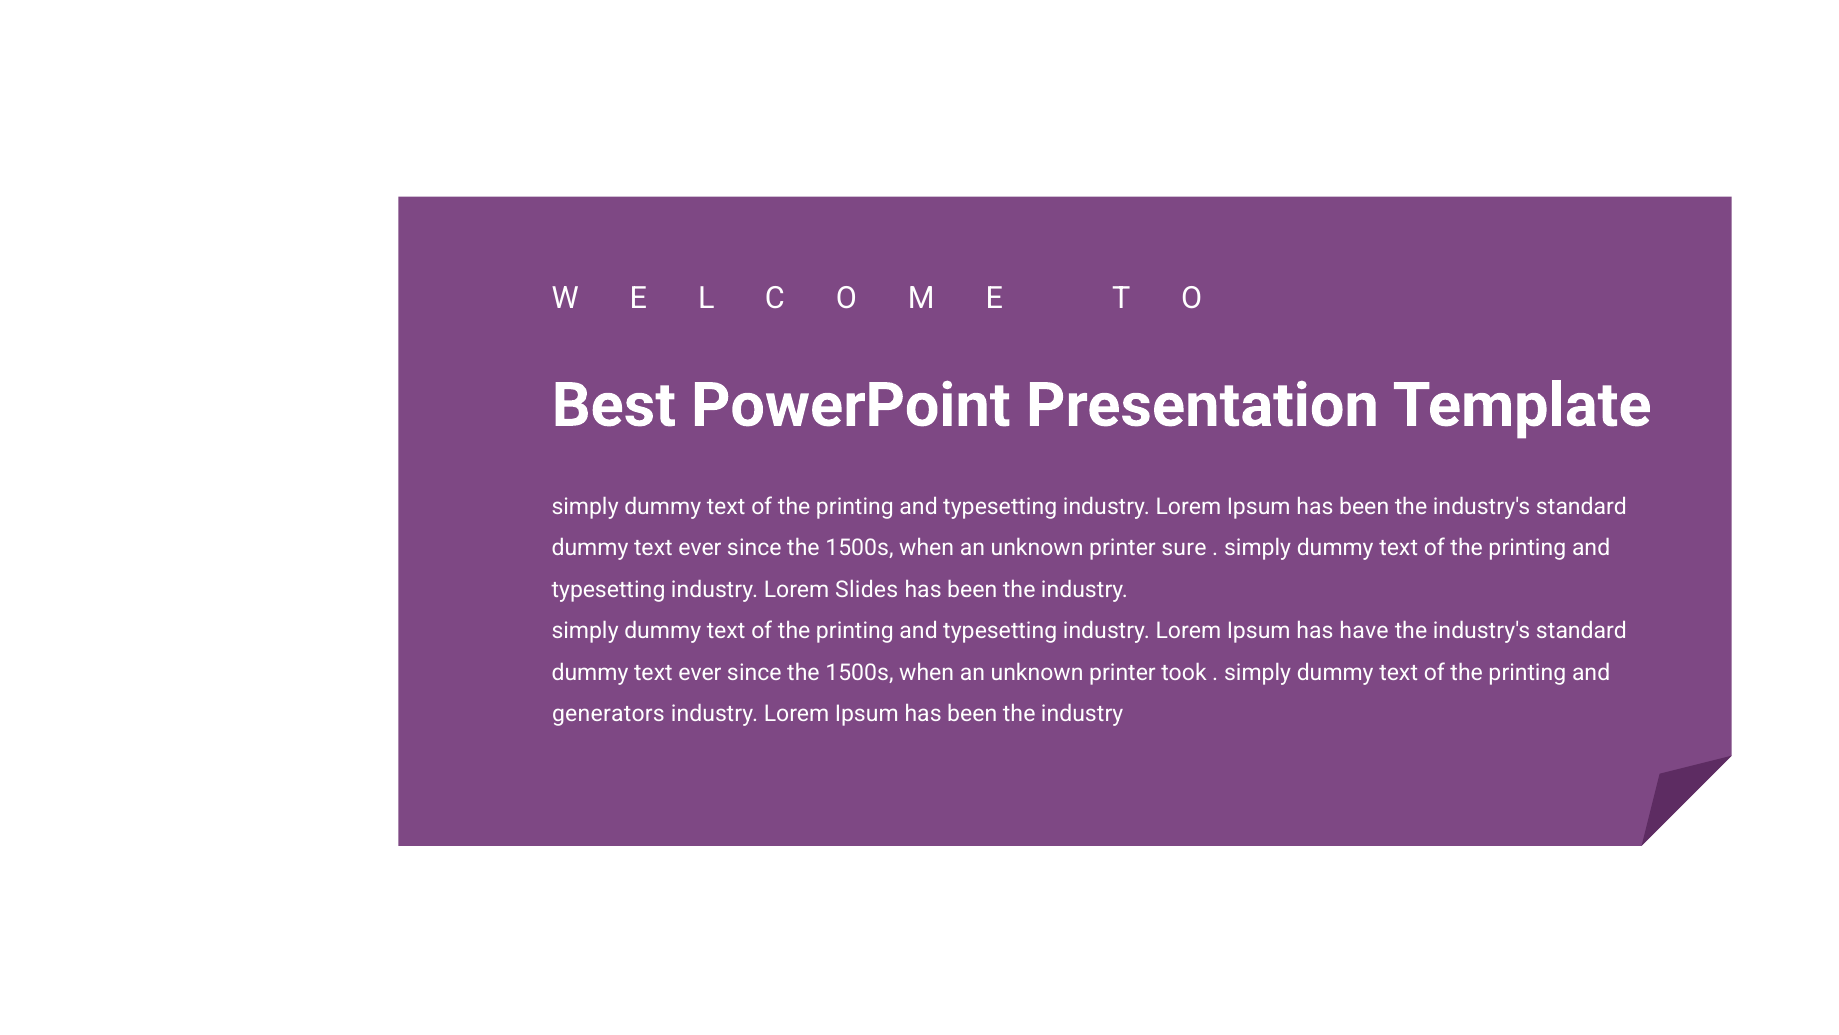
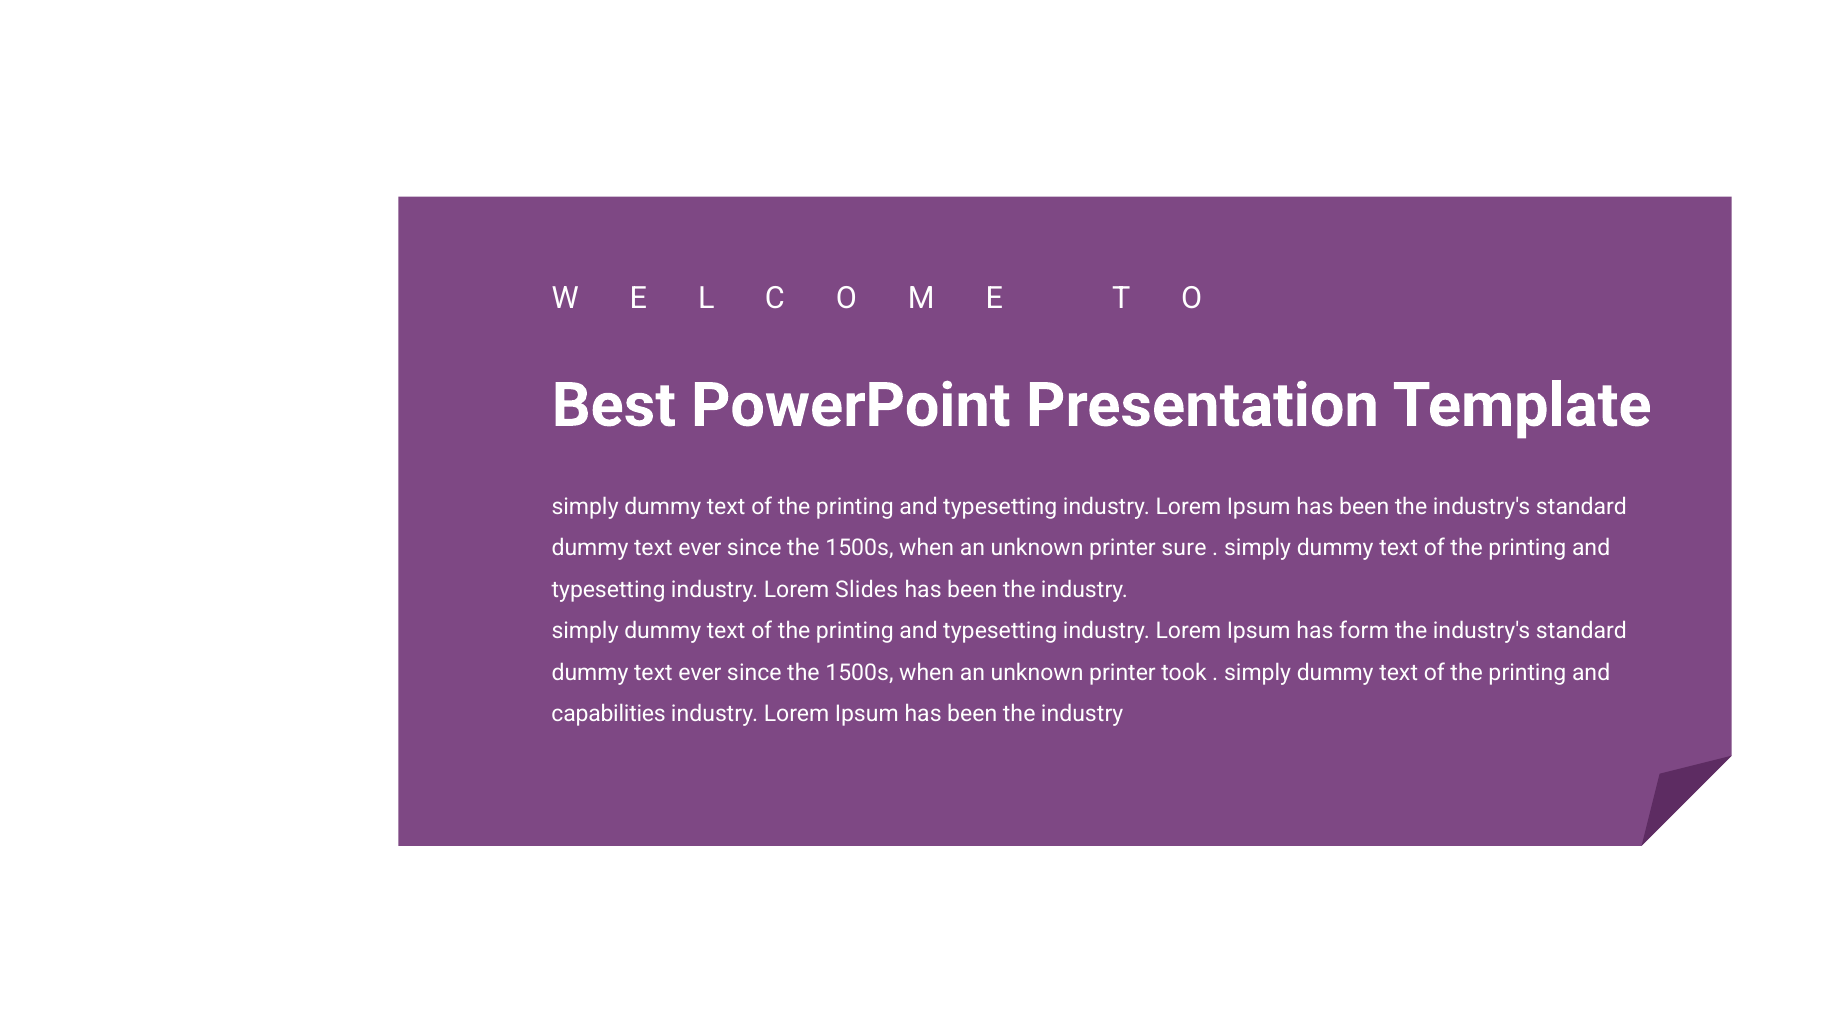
have: have -> form
generators: generators -> capabilities
